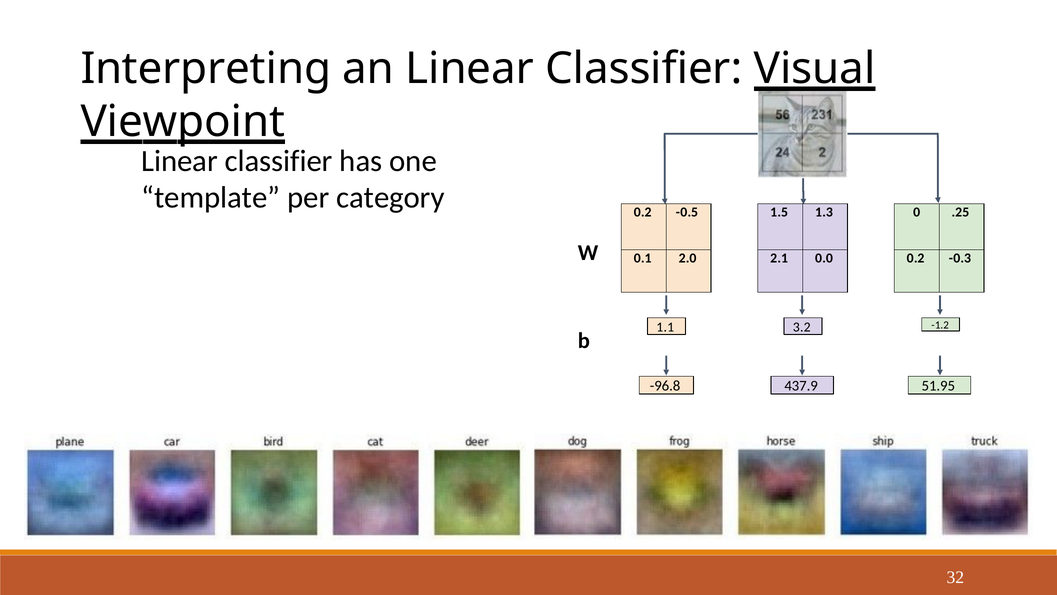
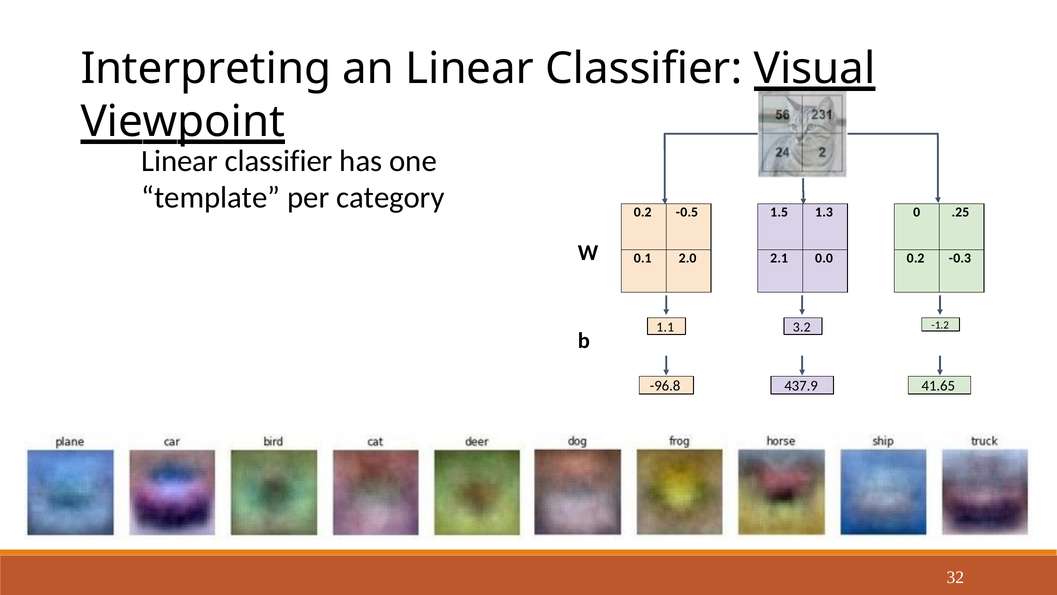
51.95: 51.95 -> 41.65
